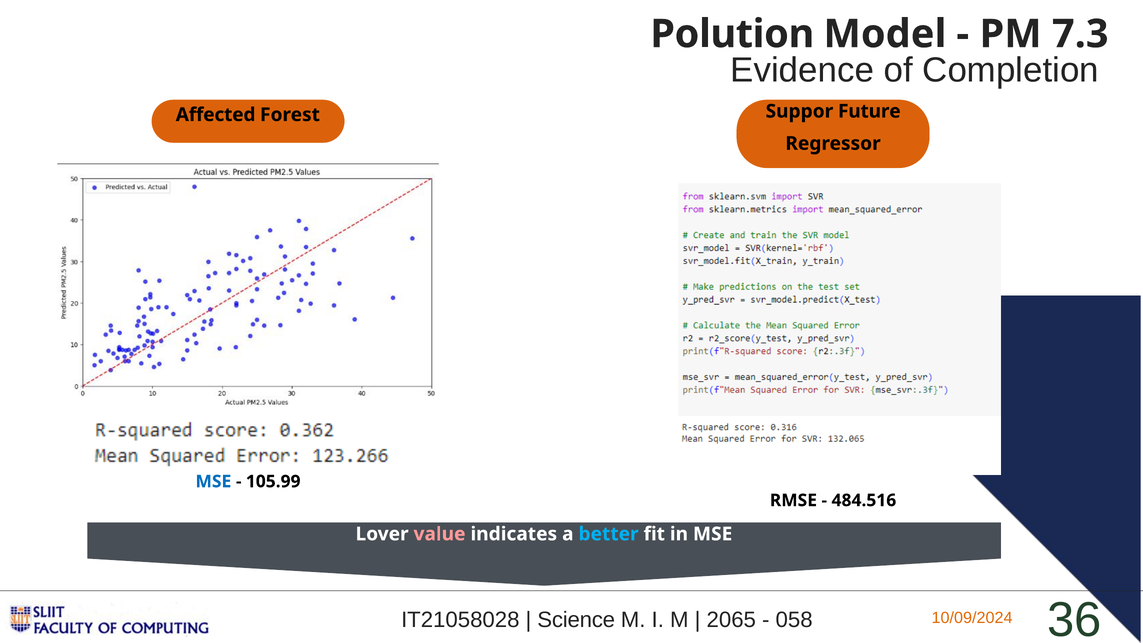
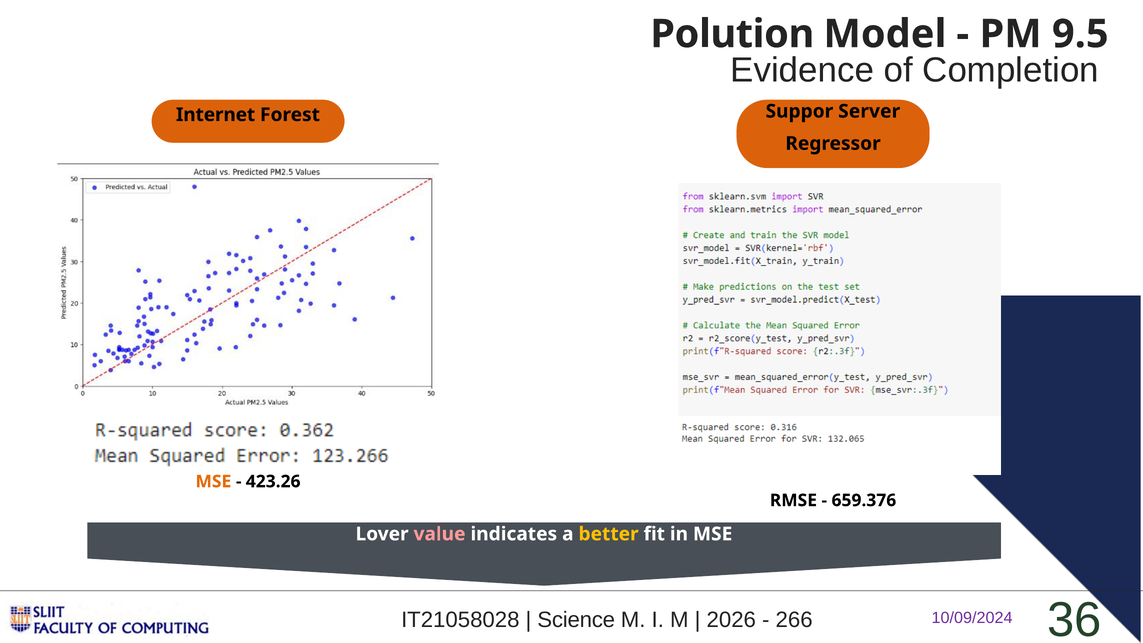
7.3: 7.3 -> 9.5
Future: Future -> Server
Affected: Affected -> Internet
MSE at (213, 481) colour: blue -> orange
105.99: 105.99 -> 423.26
484.516: 484.516 -> 659.376
better colour: light blue -> yellow
2065: 2065 -> 2026
058: 058 -> 266
10/09/2024 colour: orange -> purple
